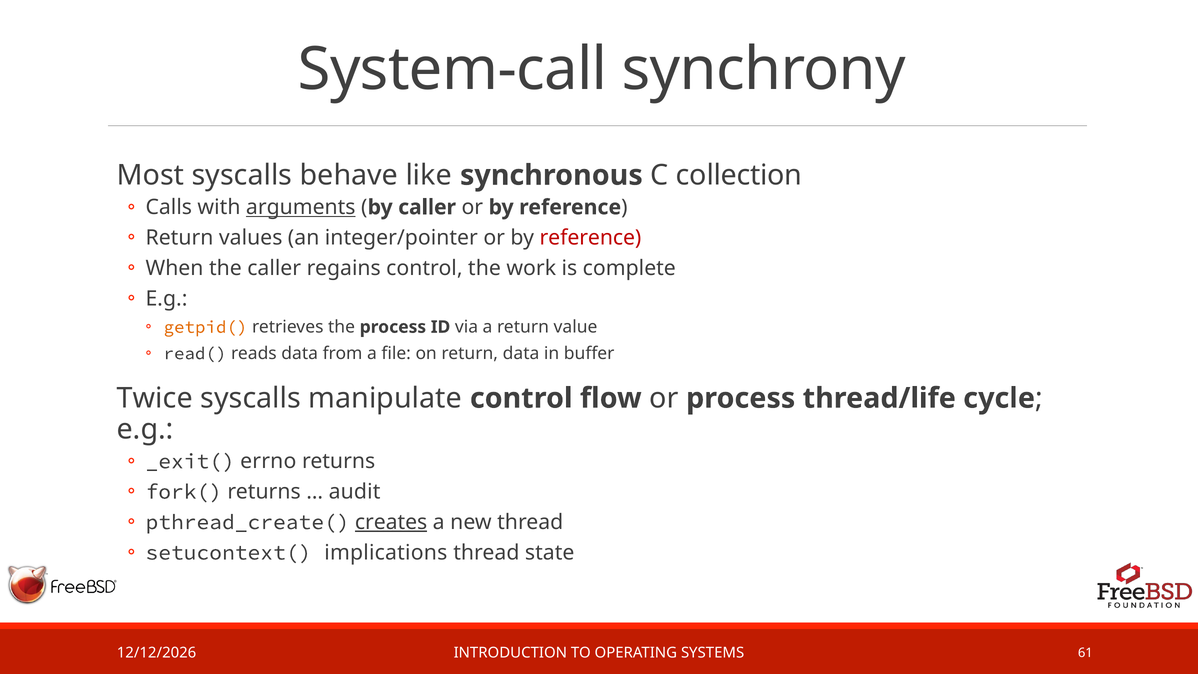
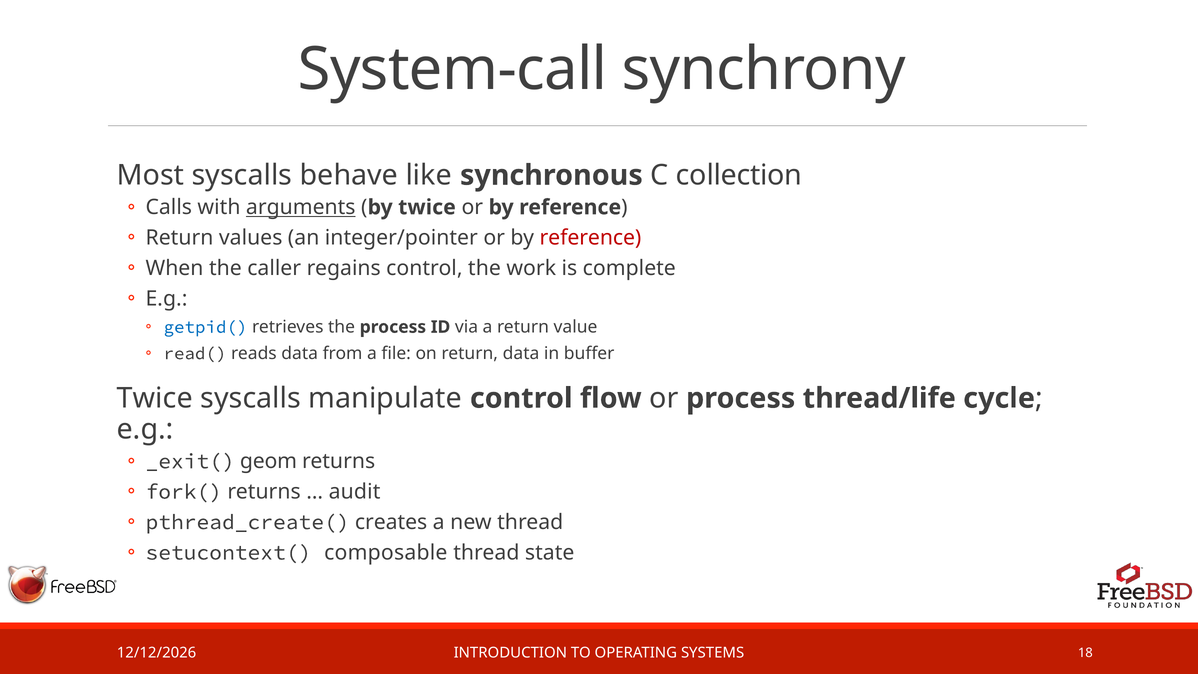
by caller: caller -> twice
getpid( colour: orange -> blue
errno: errno -> geom
creates underline: present -> none
implications: implications -> composable
61: 61 -> 18
